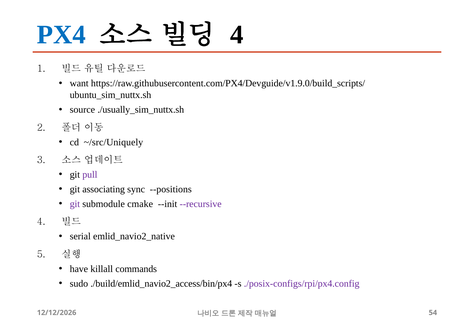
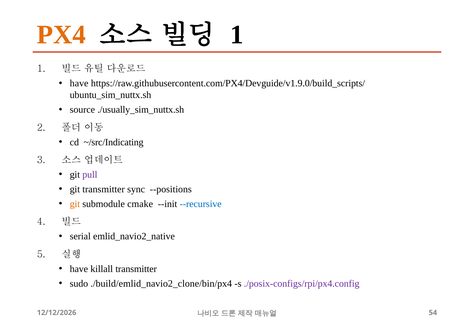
PX4 colour: blue -> orange
4 at (237, 35): 4 -> 1
want at (79, 83): want -> have
~/src/Uniquely: ~/src/Uniquely -> ~/src/Indicating
git associating: associating -> transmitter
git at (75, 204) colour: purple -> orange
--recursive colour: purple -> blue
killall commands: commands -> transmitter
./build/emlid_navio2_access/bin/px4: ./build/emlid_navio2_access/bin/px4 -> ./build/emlid_navio2_clone/bin/px4
